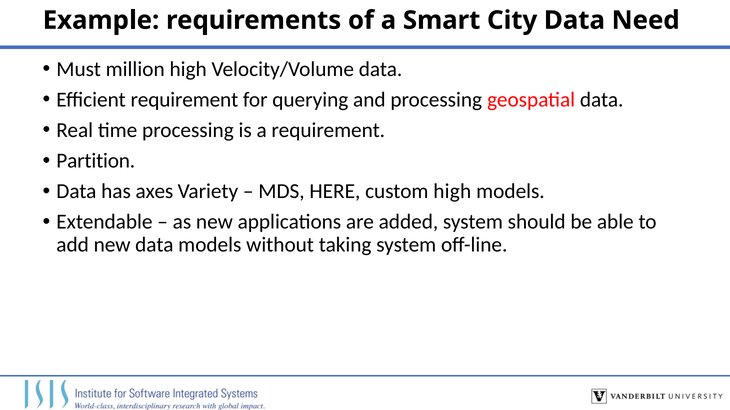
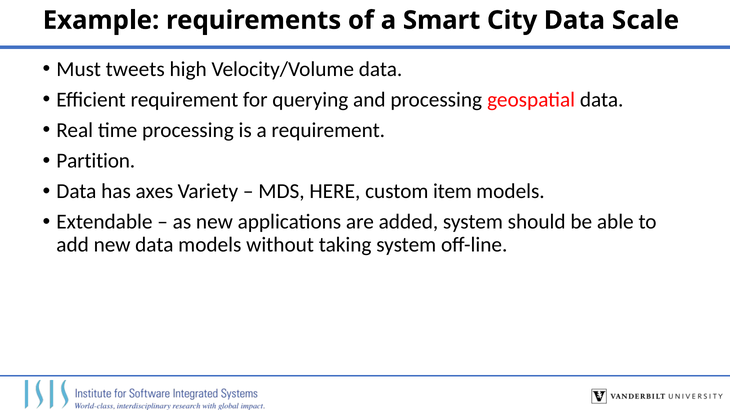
Need: Need -> Scale
million: million -> tweets
custom high: high -> item
